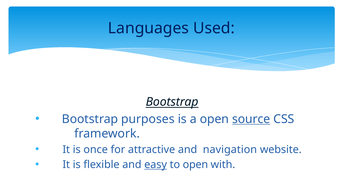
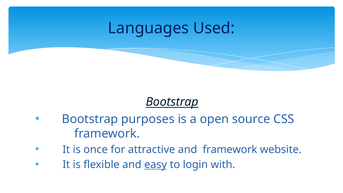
source underline: present -> none
and navigation: navigation -> framework
to open: open -> login
